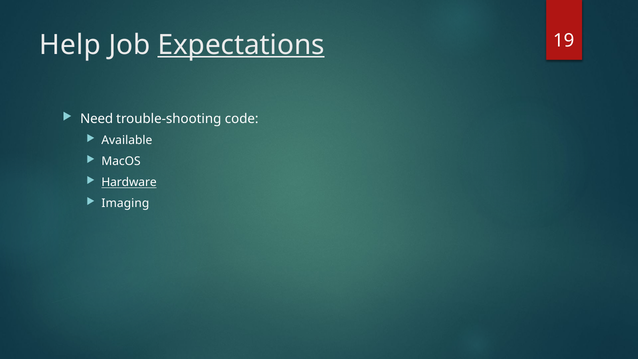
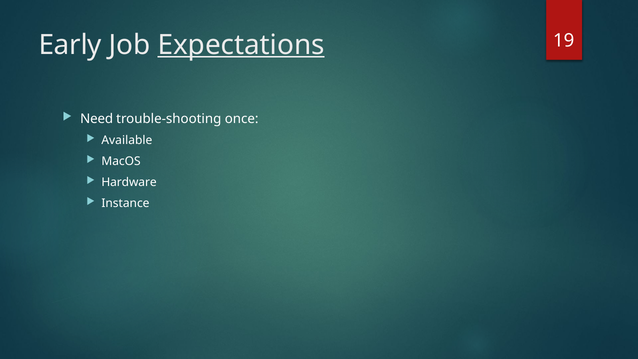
Help: Help -> Early
code: code -> once
Hardware underline: present -> none
Imaging: Imaging -> Instance
